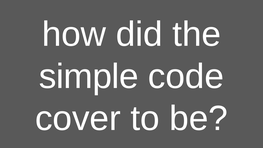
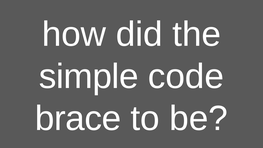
cover: cover -> brace
